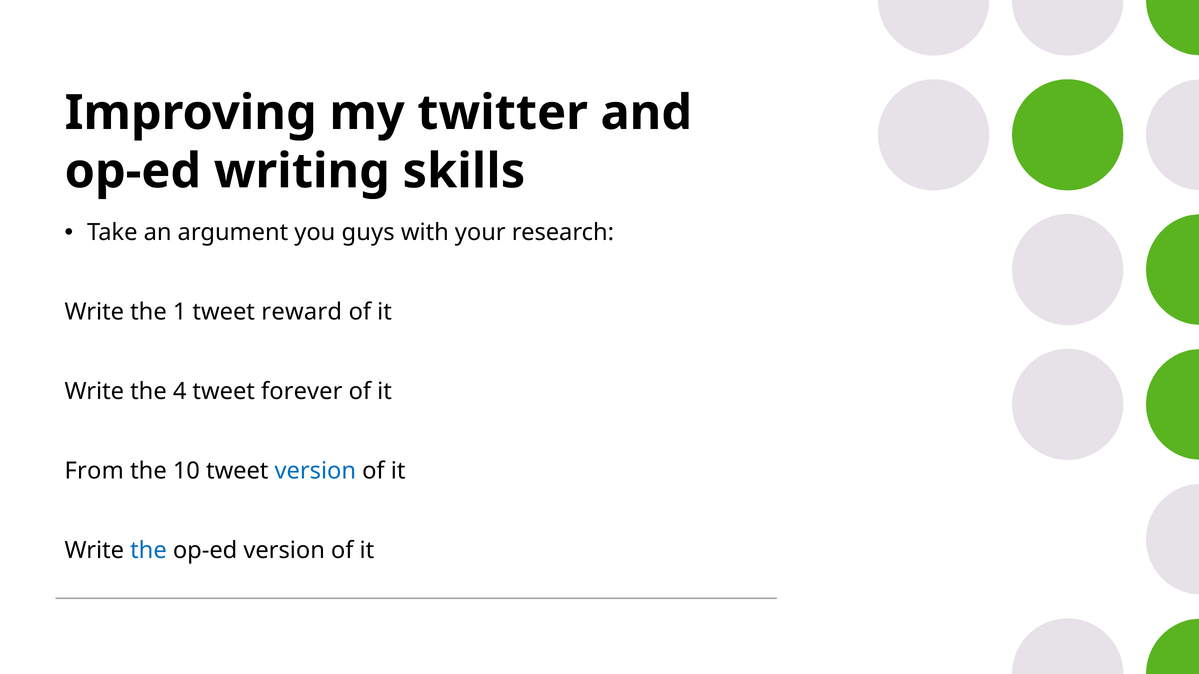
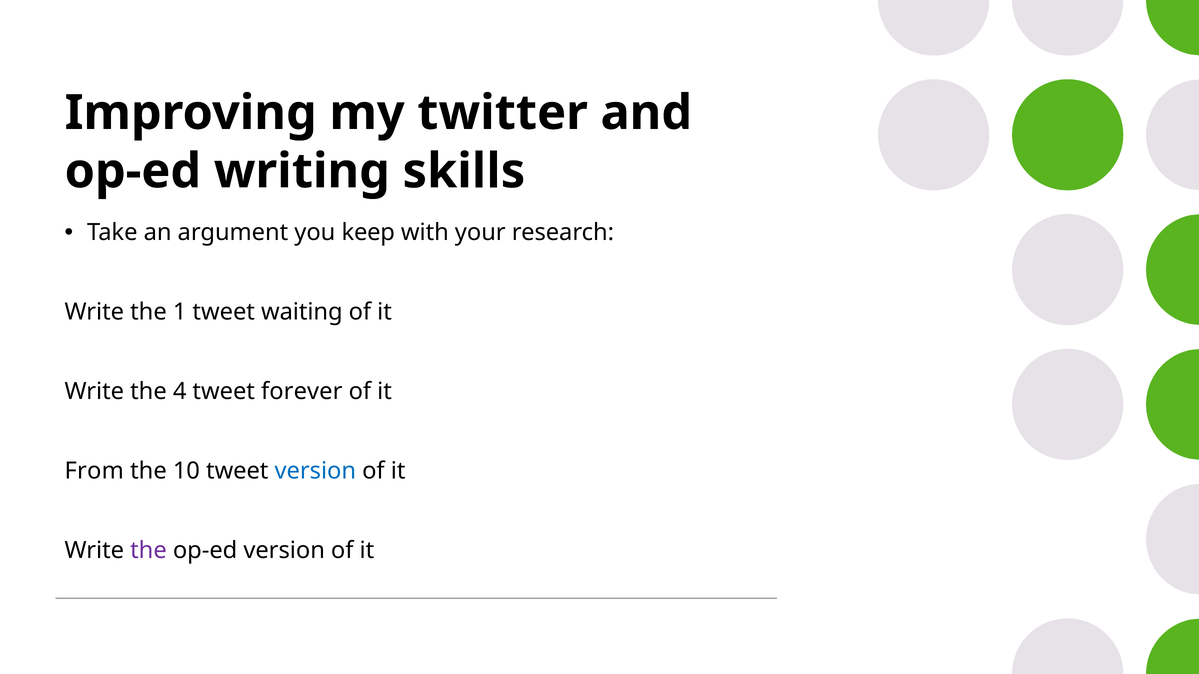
guys: guys -> keep
reward: reward -> waiting
the at (148, 551) colour: blue -> purple
